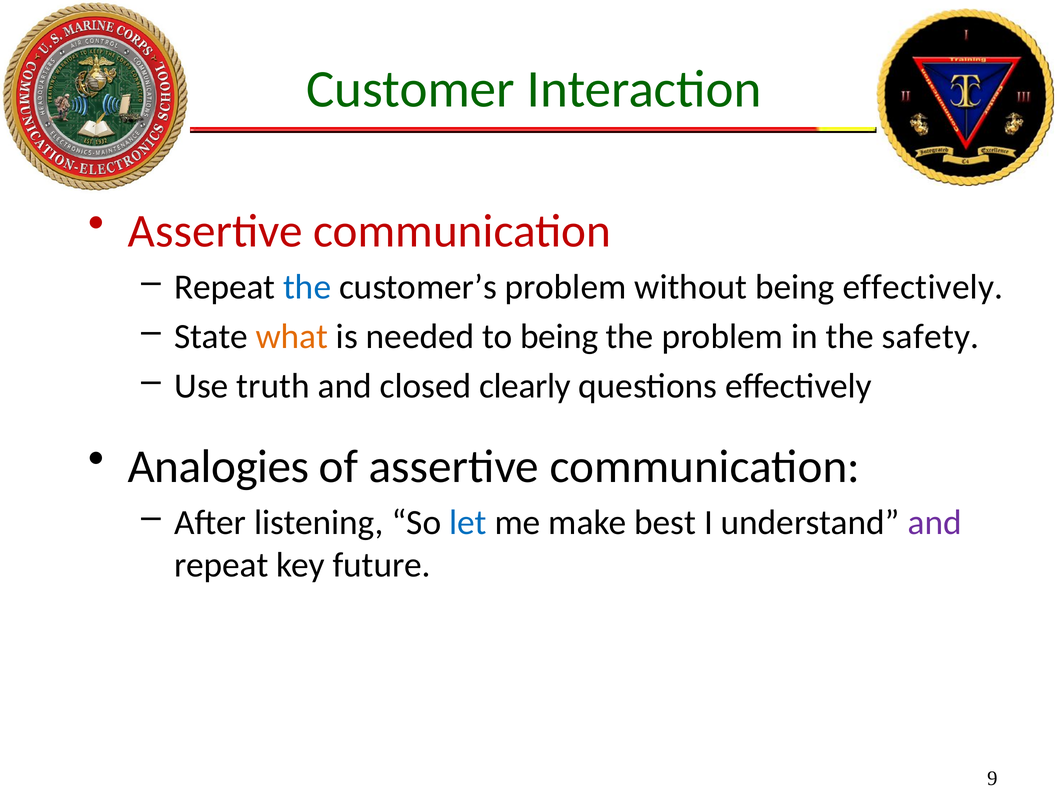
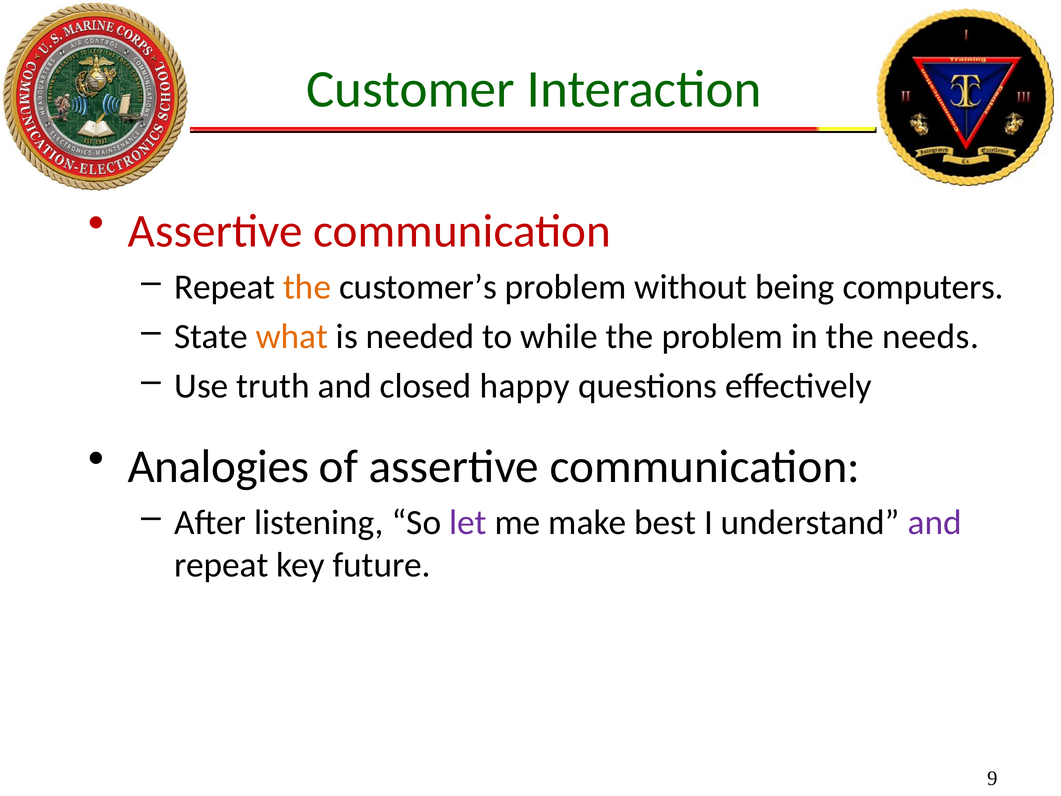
the at (307, 287) colour: blue -> orange
being effectively: effectively -> computers
to being: being -> while
safety: safety -> needs
clearly: clearly -> happy
let colour: blue -> purple
